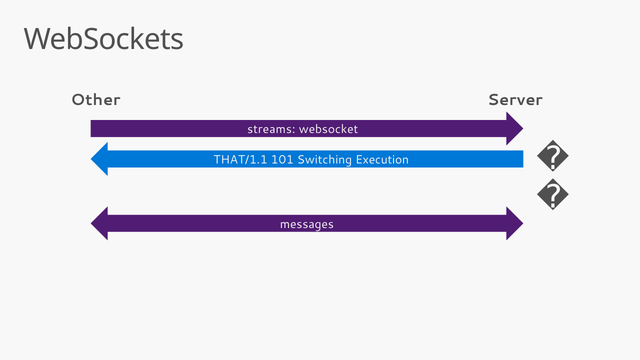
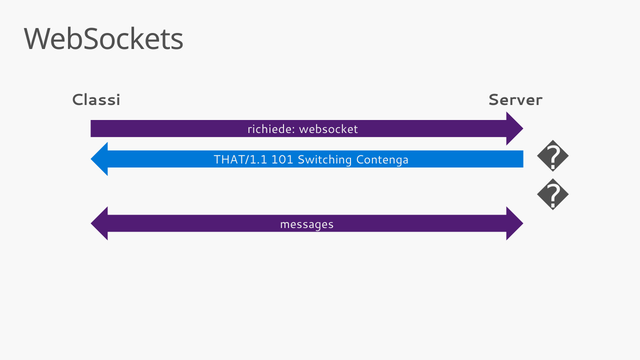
Other: Other -> Classi
streams: streams -> richiede
Execution: Execution -> Contenga
